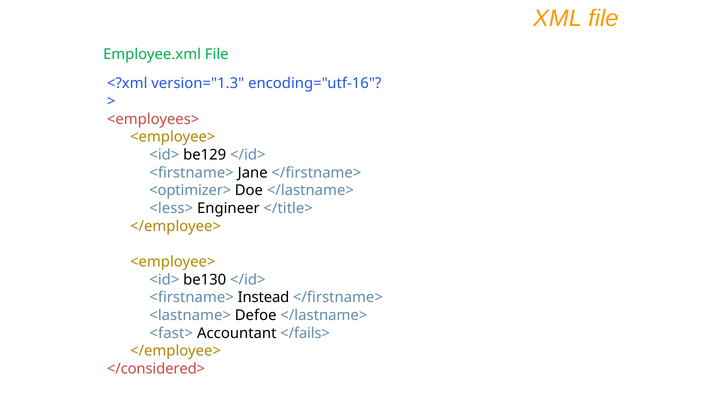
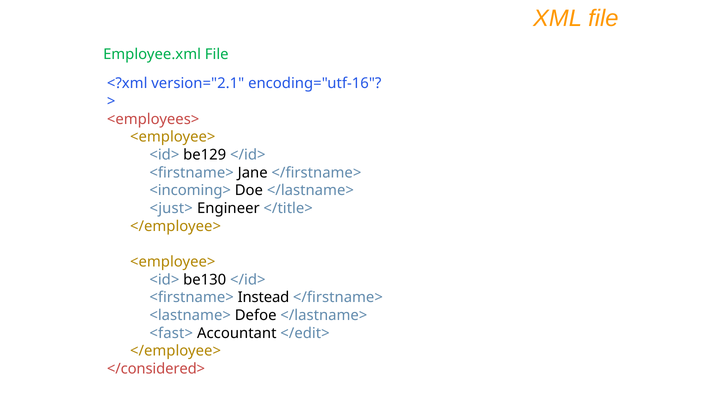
version="1.3: version="1.3 -> version="2.1
<optimizer>: <optimizer> -> <incoming>
<less>: <less> -> <just>
</fails>: </fails> -> </edit>
